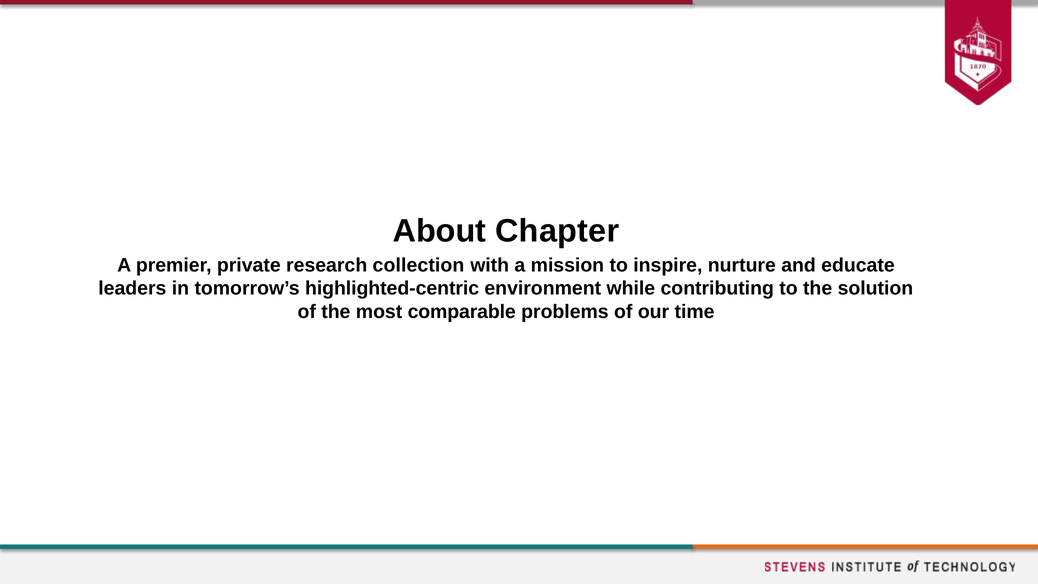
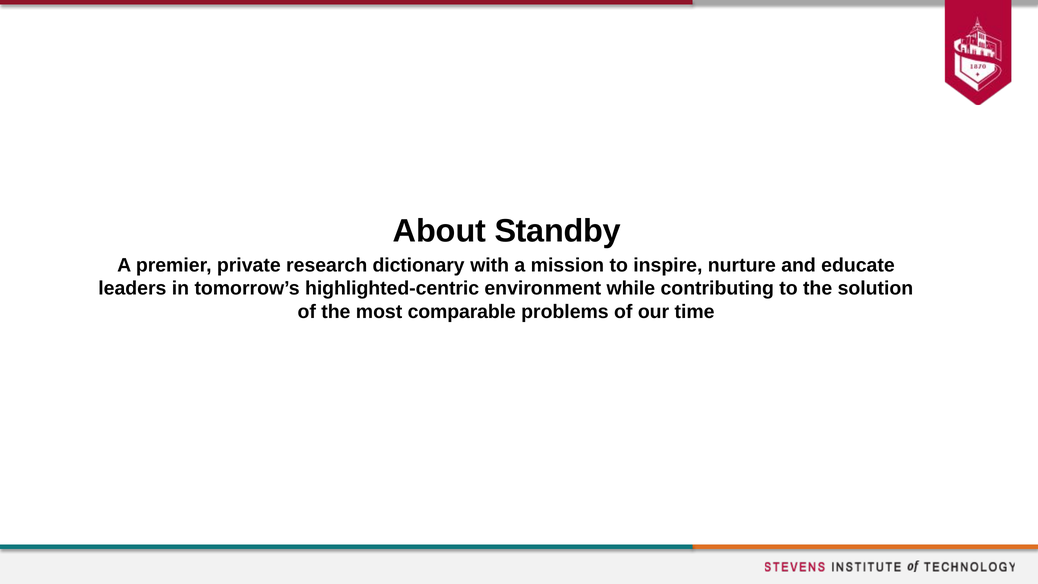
Chapter: Chapter -> Standby
collection: collection -> dictionary
